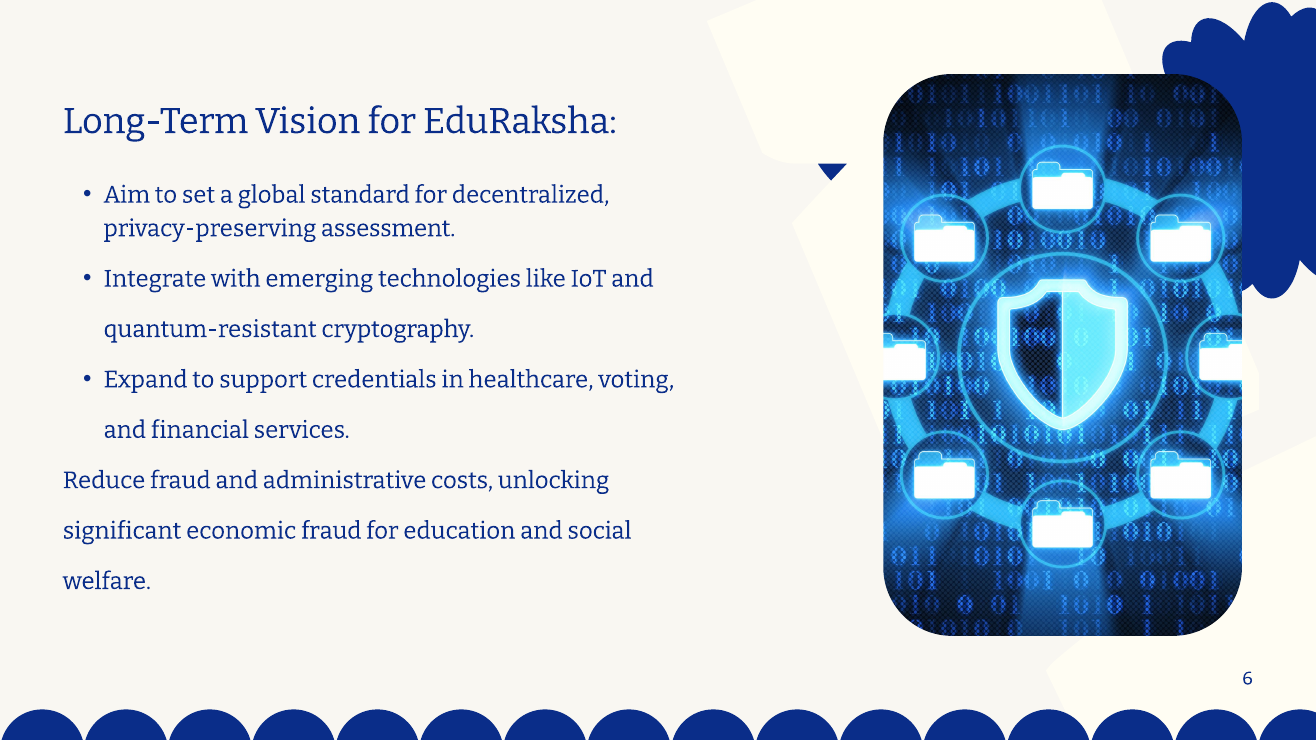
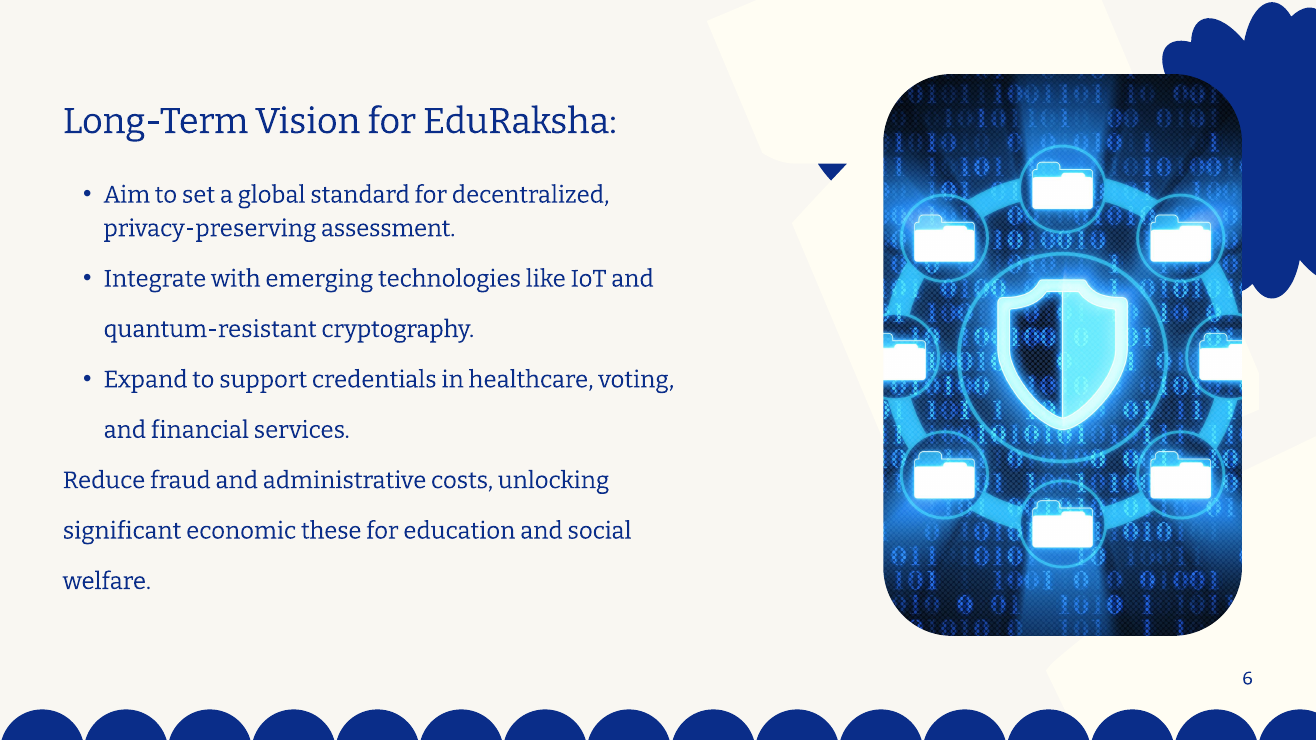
economic fraud: fraud -> these
